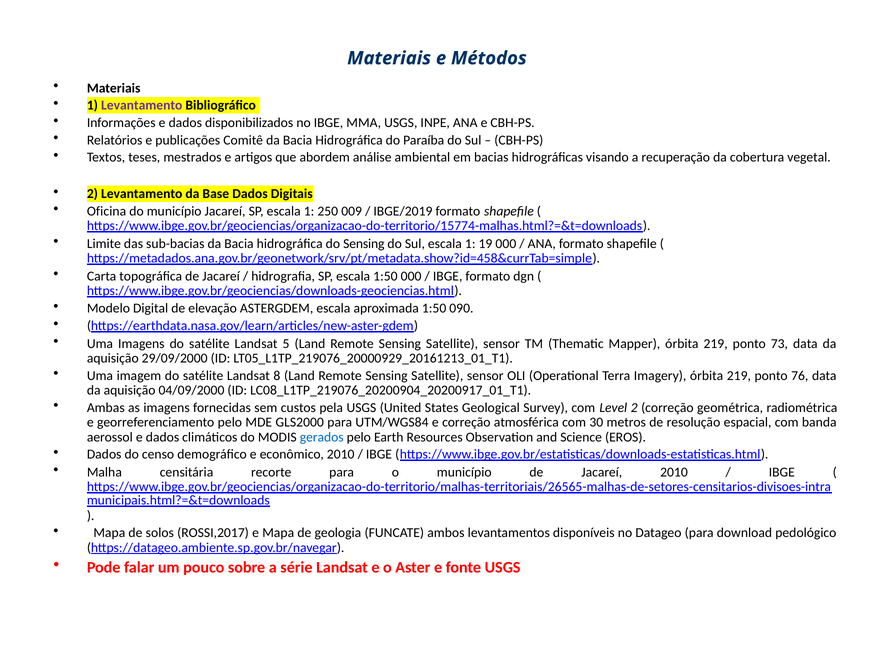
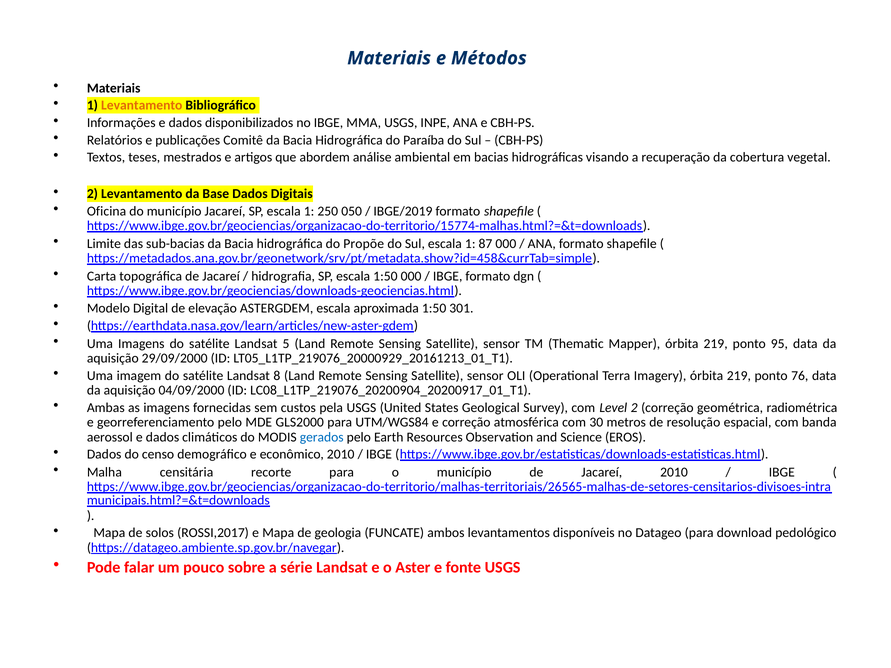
Levantamento at (142, 105) colour: purple -> orange
009: 009 -> 050
do Sensing: Sensing -> Propõe
19: 19 -> 87
090: 090 -> 301
73: 73 -> 95
